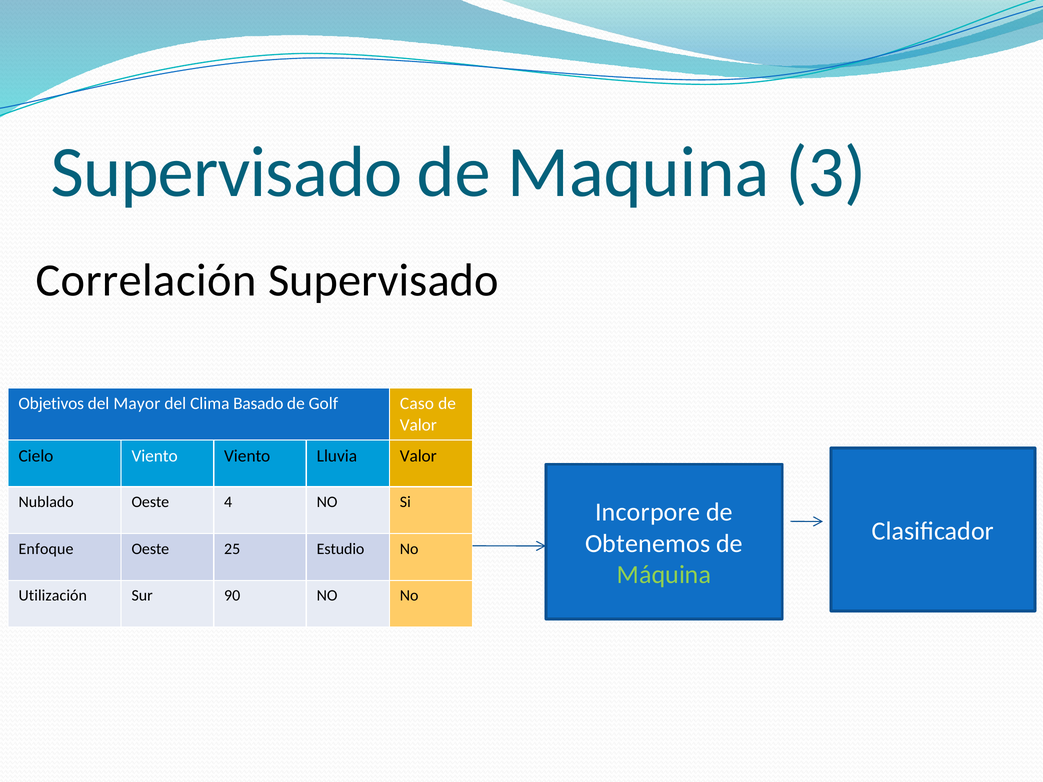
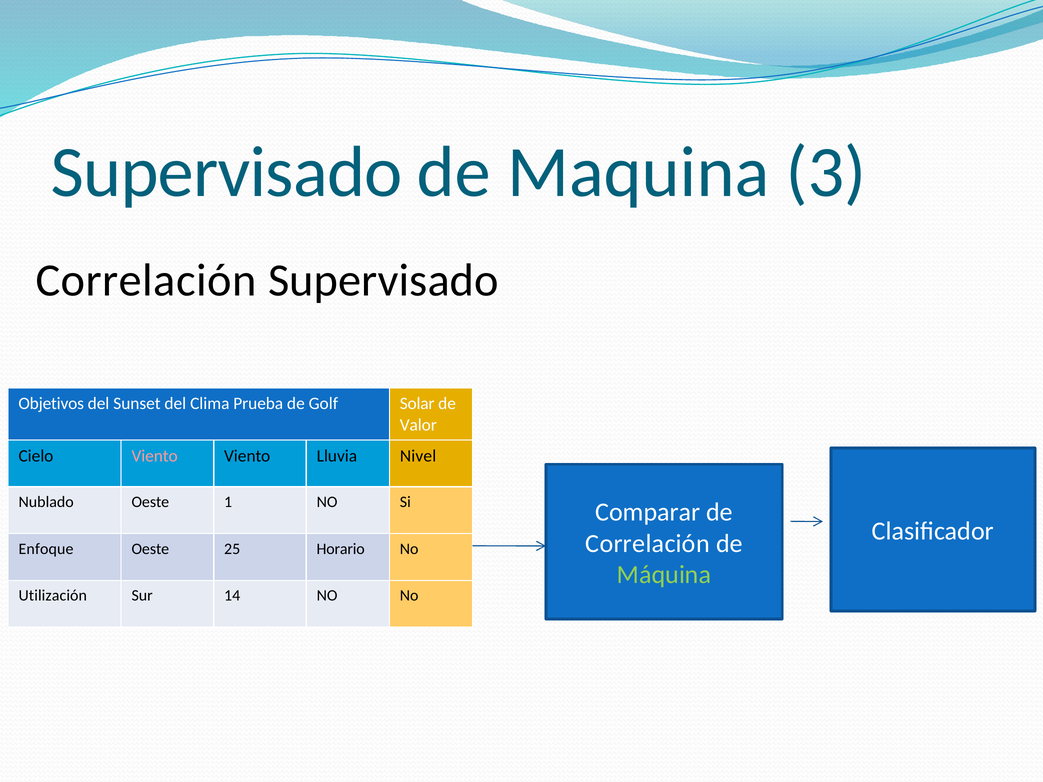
Mayor: Mayor -> Sunset
Basado: Basado -> Prueba
Caso: Caso -> Solar
Viento at (155, 456) colour: white -> pink
Lluvia Valor: Valor -> Nivel
4: 4 -> 1
Incorpore: Incorpore -> Comparar
Obtenemos at (648, 544): Obtenemos -> Correlación
Estudio: Estudio -> Horario
90: 90 -> 14
